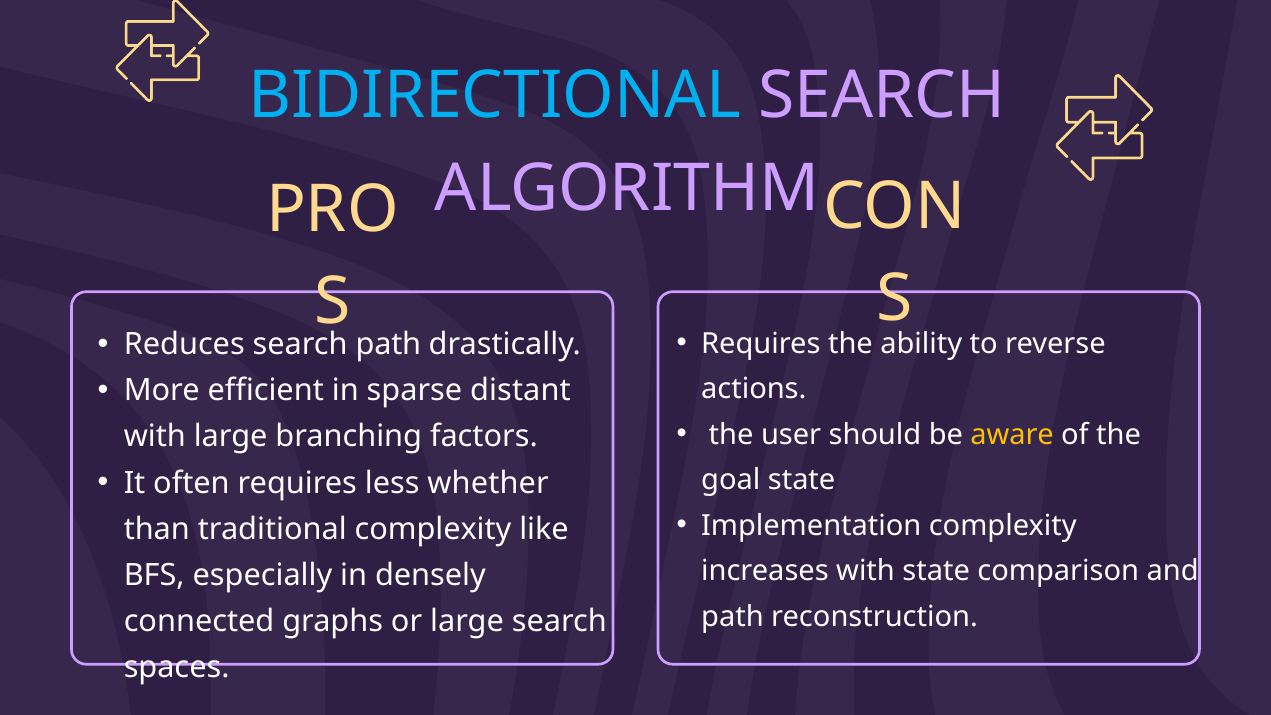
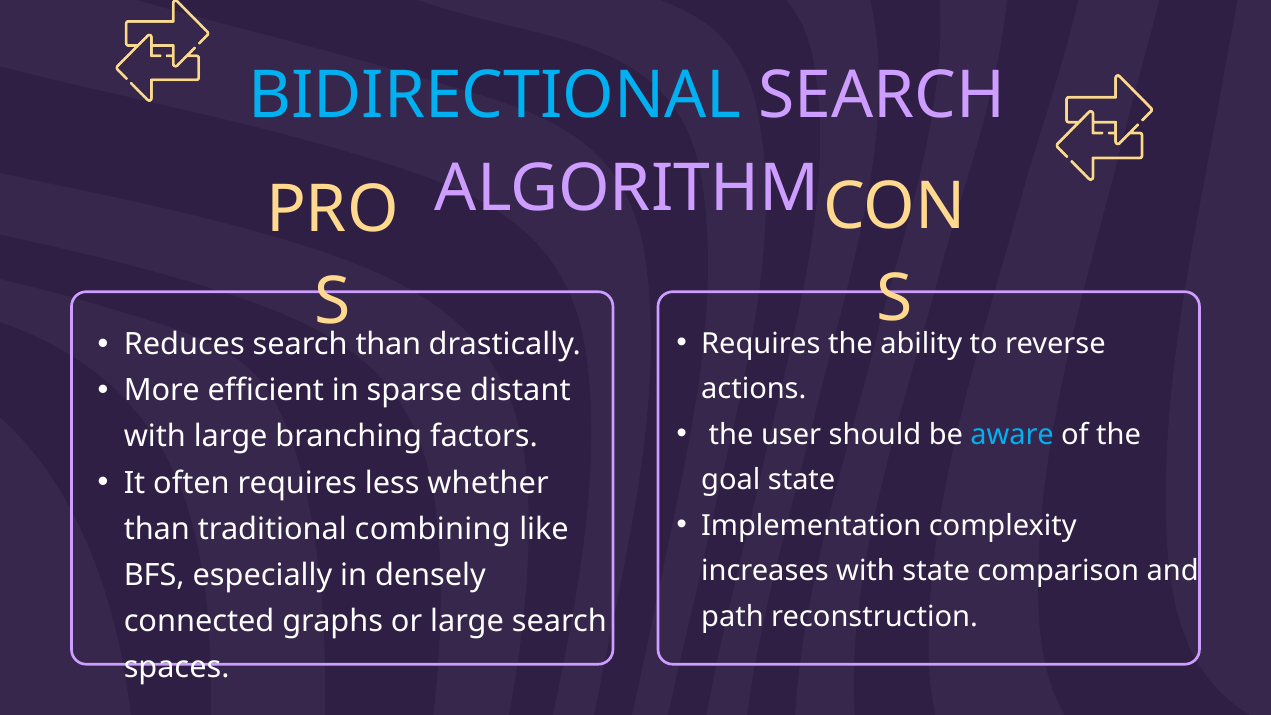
search path: path -> than
aware colour: yellow -> light blue
traditional complexity: complexity -> combining
